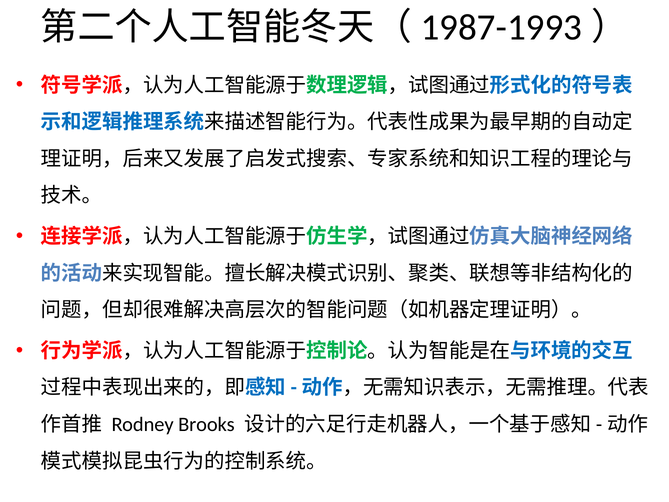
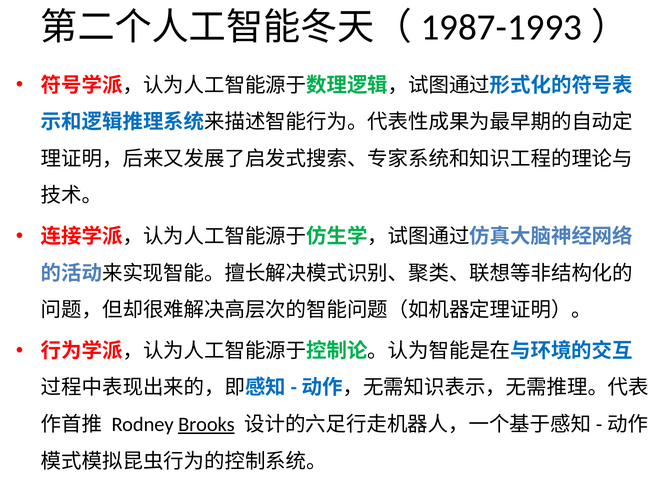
Brooks underline: none -> present
